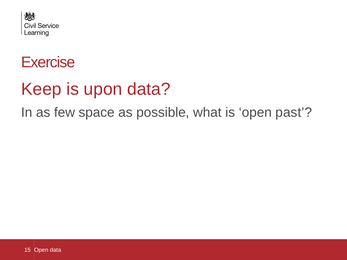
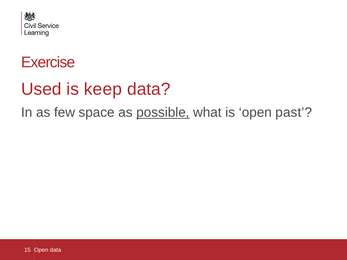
Keep: Keep -> Used
upon: upon -> keep
possible underline: none -> present
